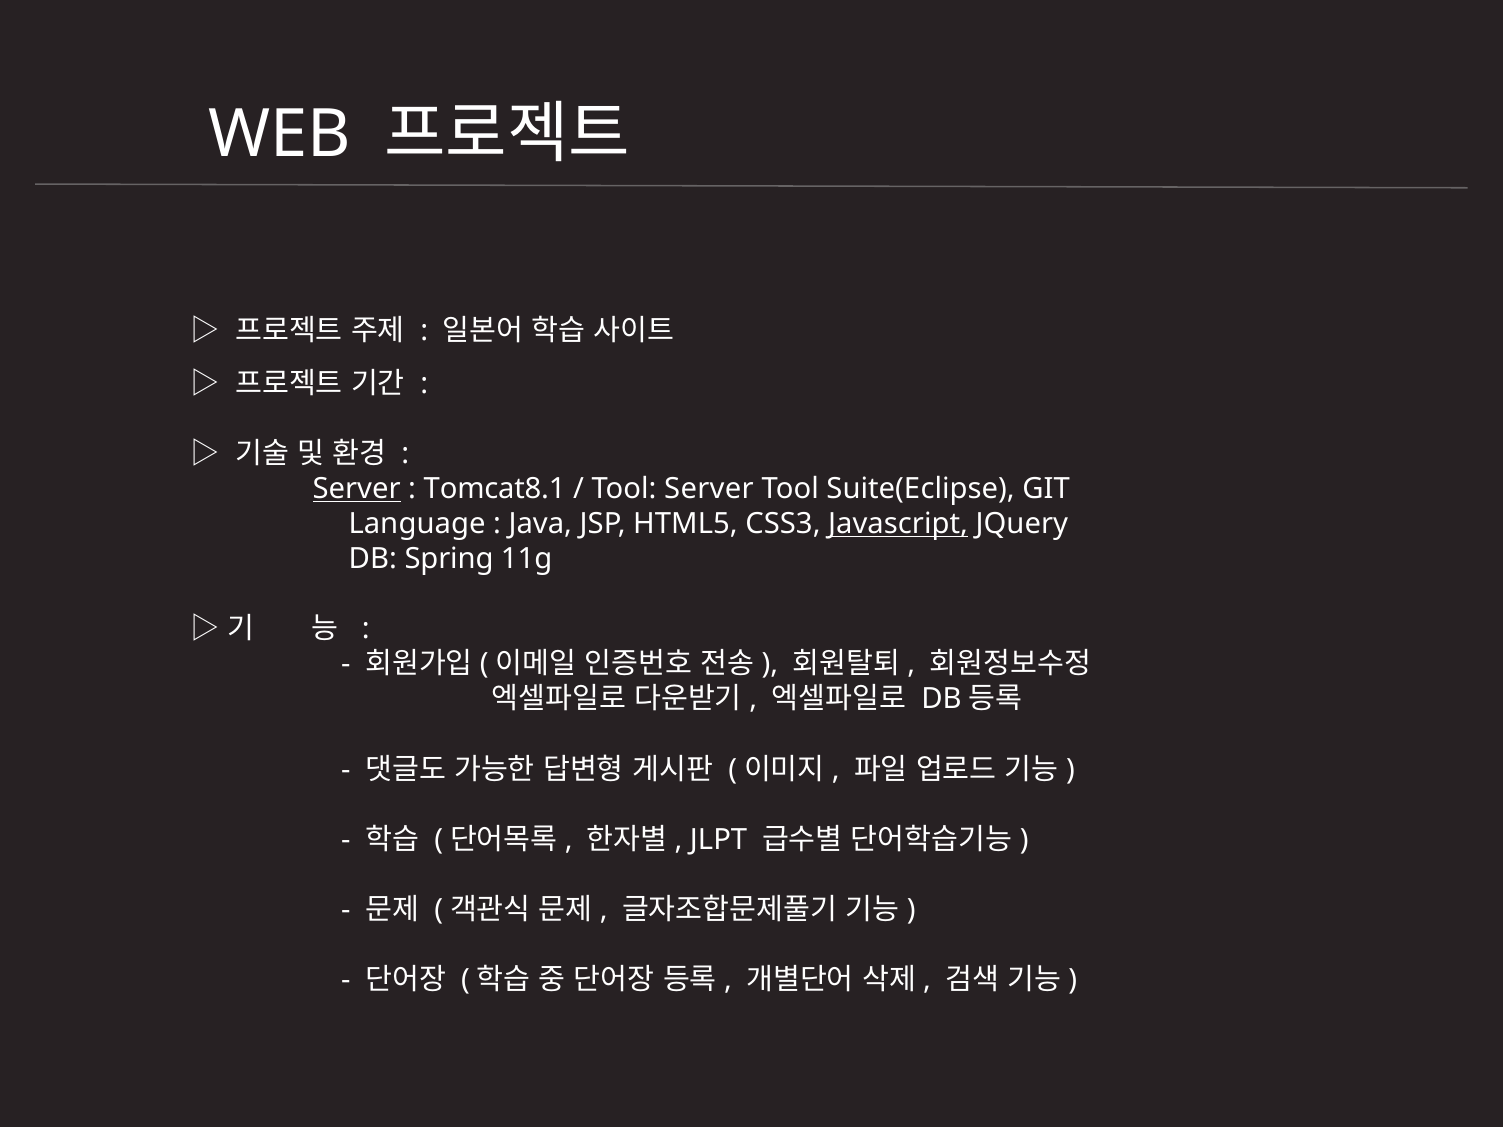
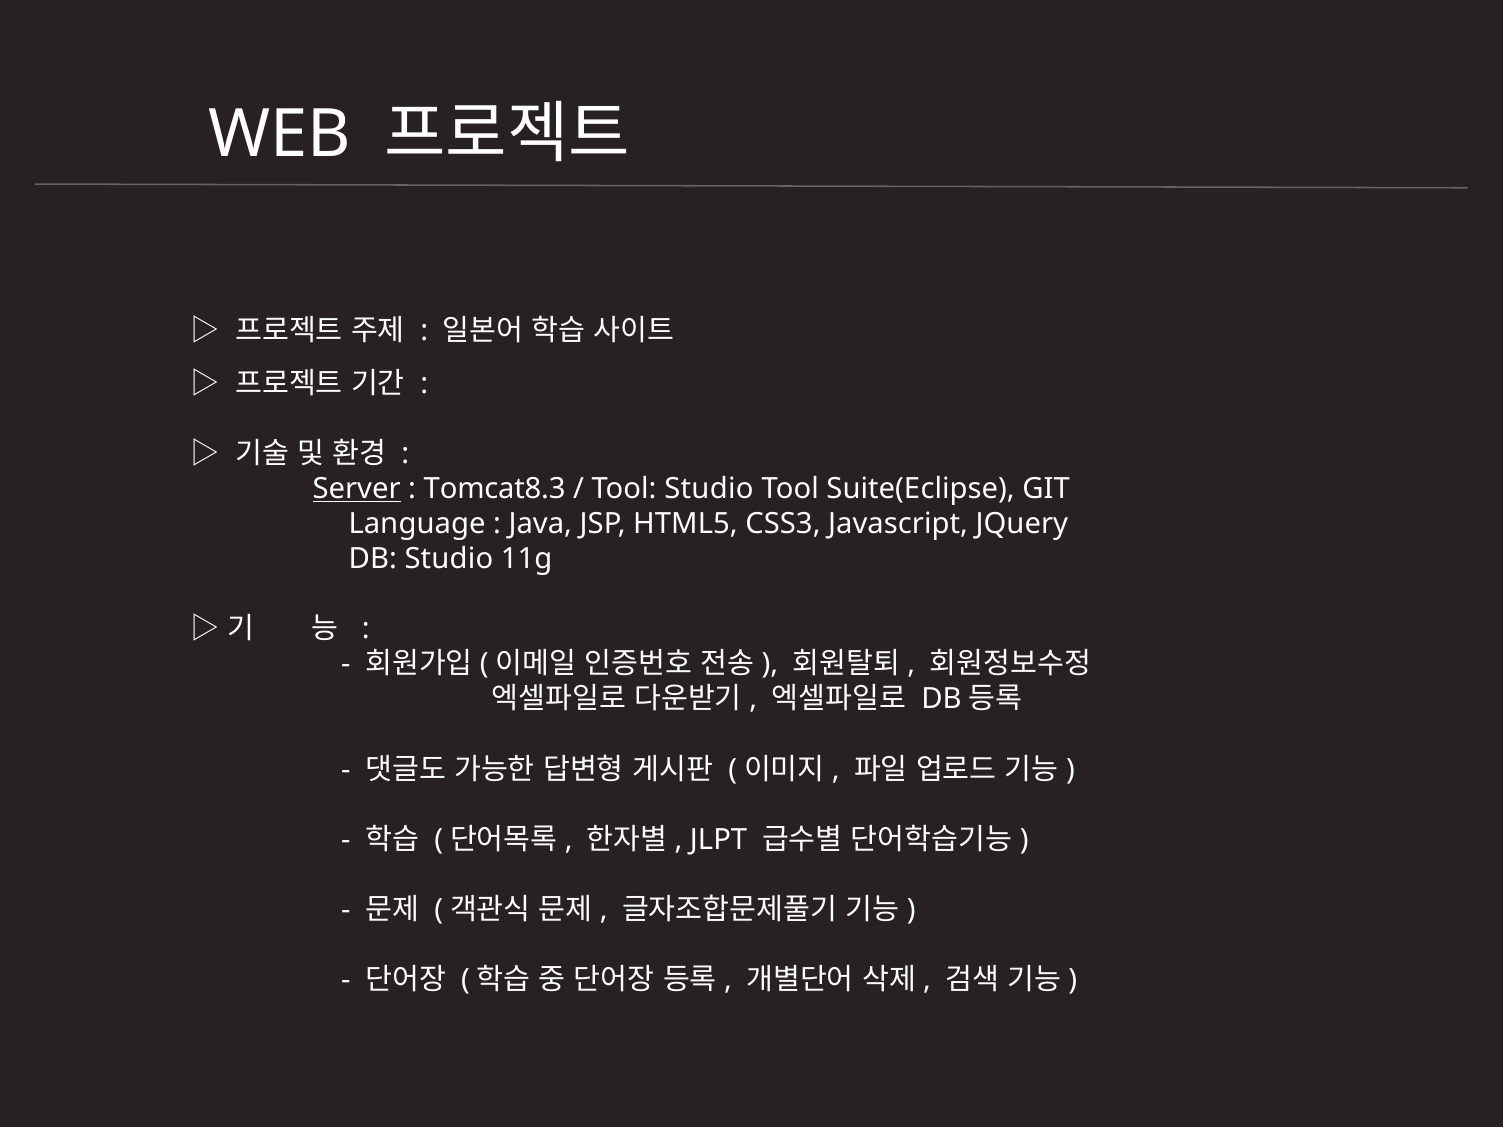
Tomcat8.1: Tomcat8.1 -> Tomcat8.3
Tool Server: Server -> Studio
Javascript underline: present -> none
DB Spring: Spring -> Studio
